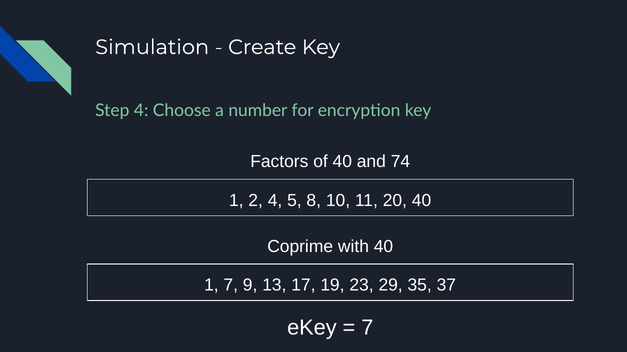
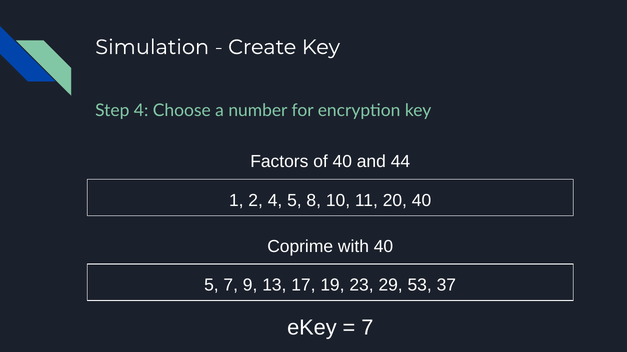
74: 74 -> 44
1 at (211, 286): 1 -> 5
35: 35 -> 53
